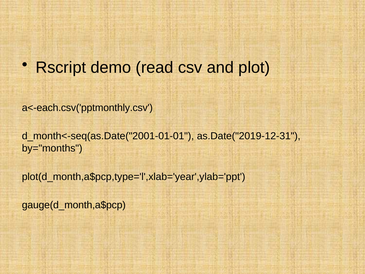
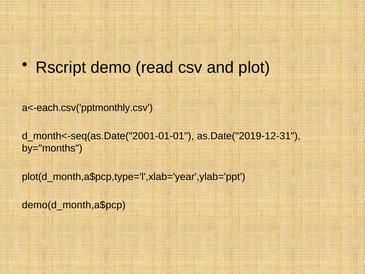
gauge(d_month,a$pcp: gauge(d_month,a$pcp -> demo(d_month,a$pcp
